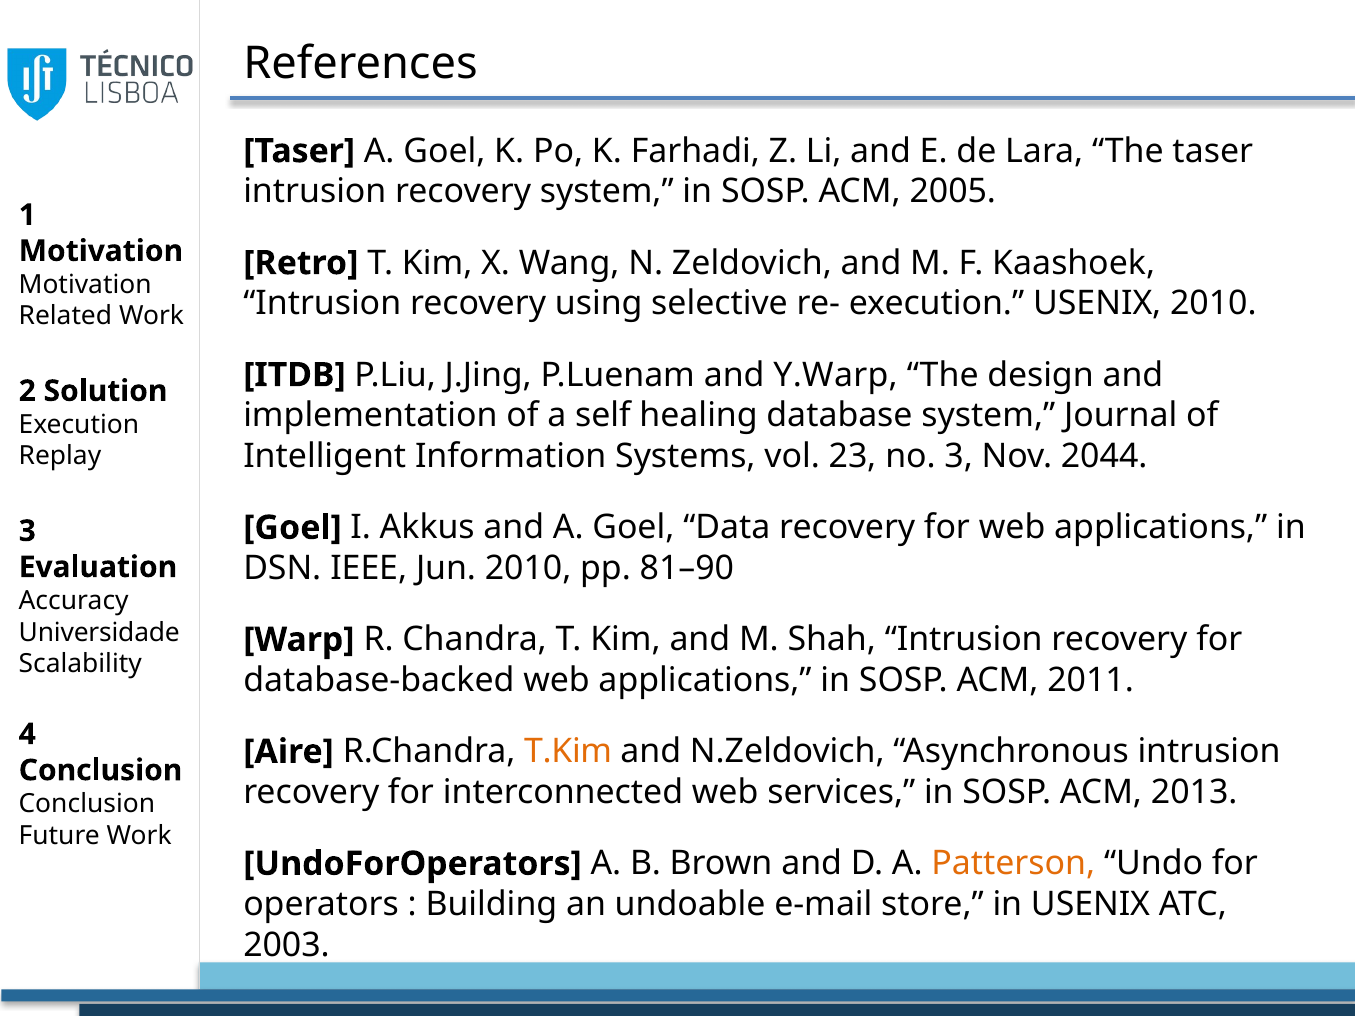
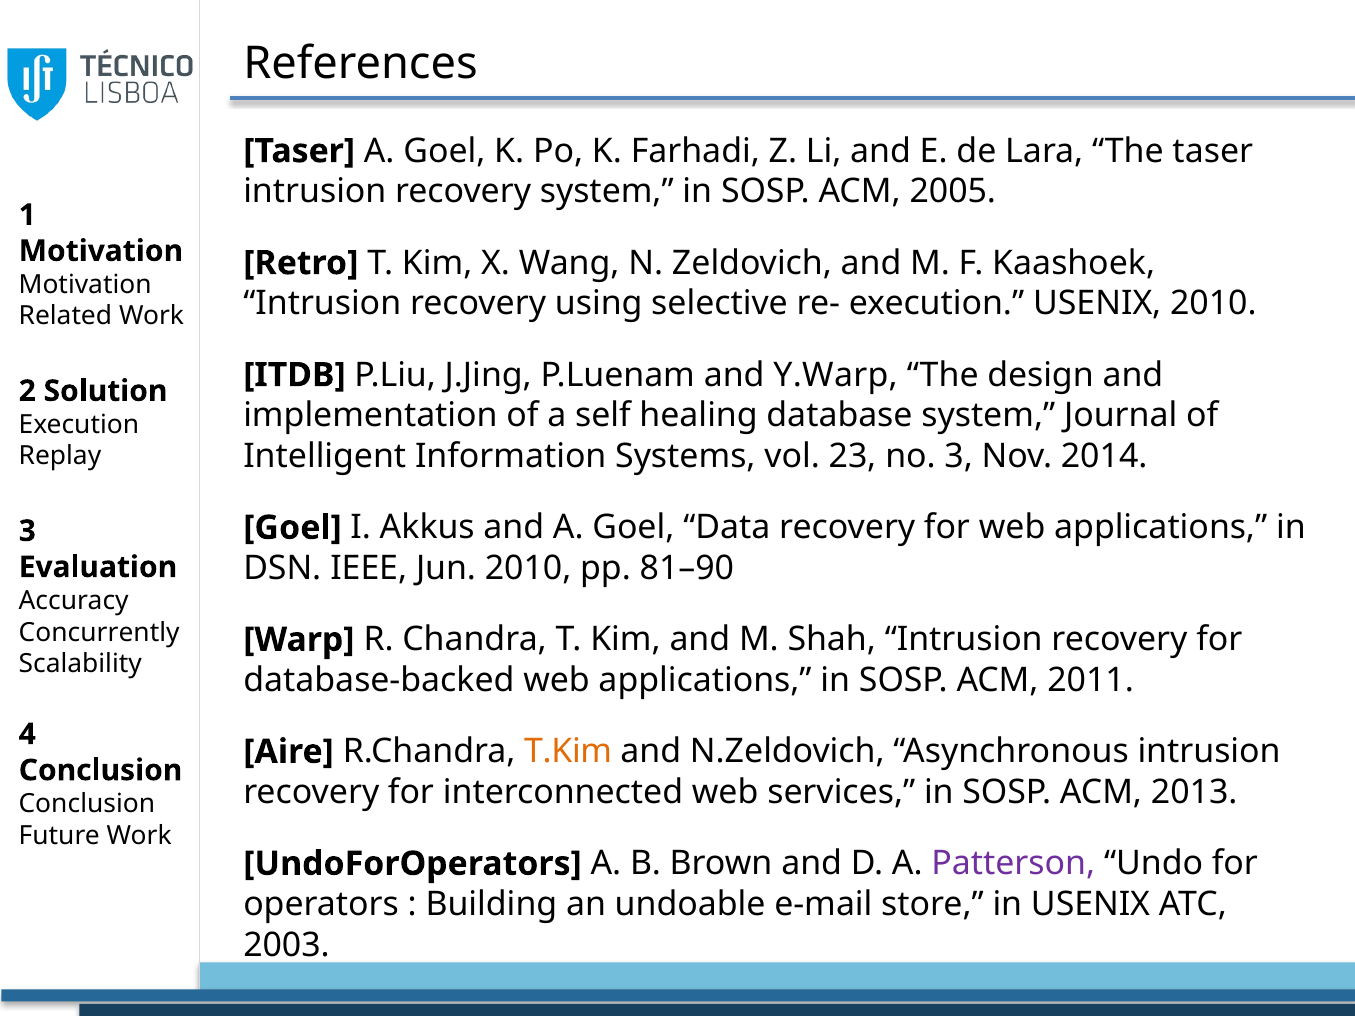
2044: 2044 -> 2014
Universidade: Universidade -> Concurrently
Patterson colour: orange -> purple
